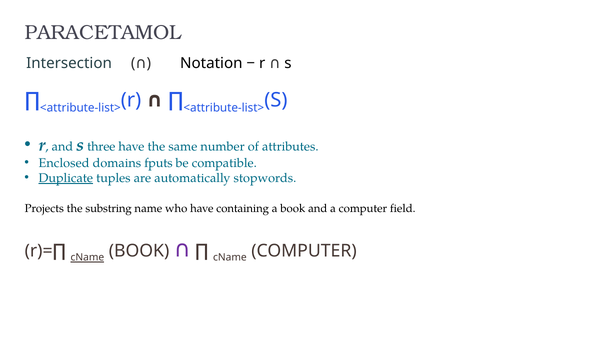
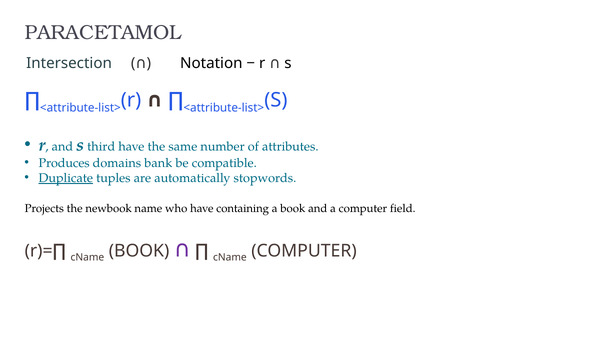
three: three -> third
Enclosed: Enclosed -> Produces
fputs: fputs -> bank
substring: substring -> newbook
cName at (87, 258) underline: present -> none
